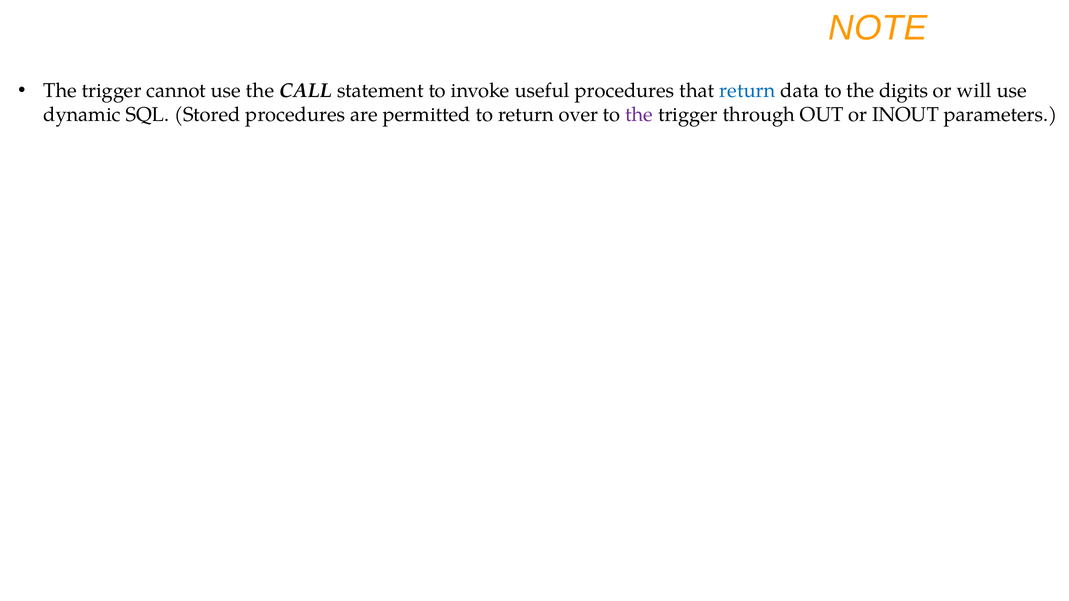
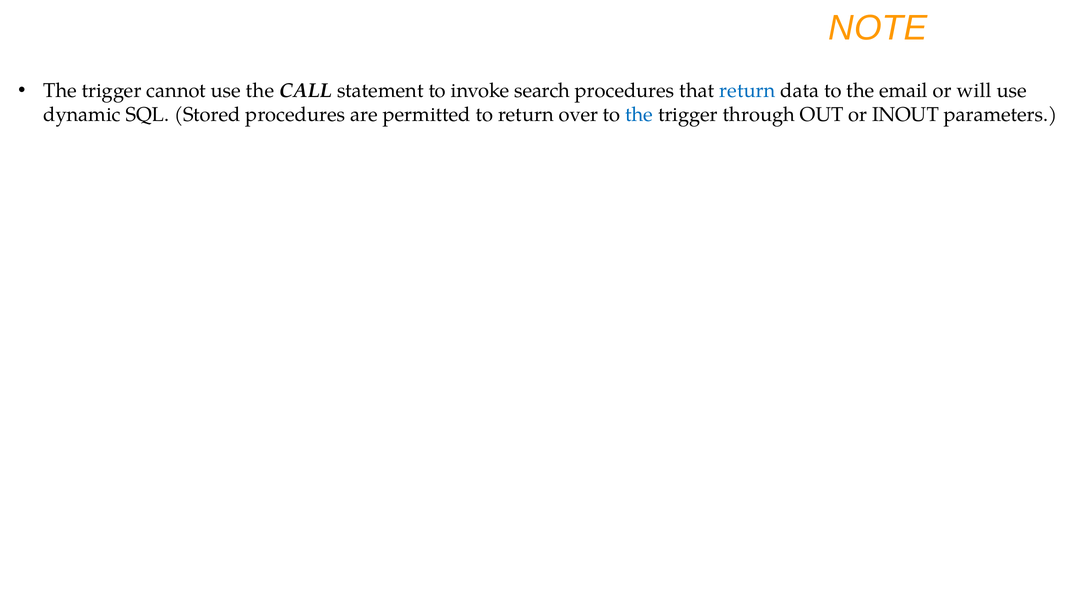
useful: useful -> search
digits: digits -> email
the at (639, 115) colour: purple -> blue
